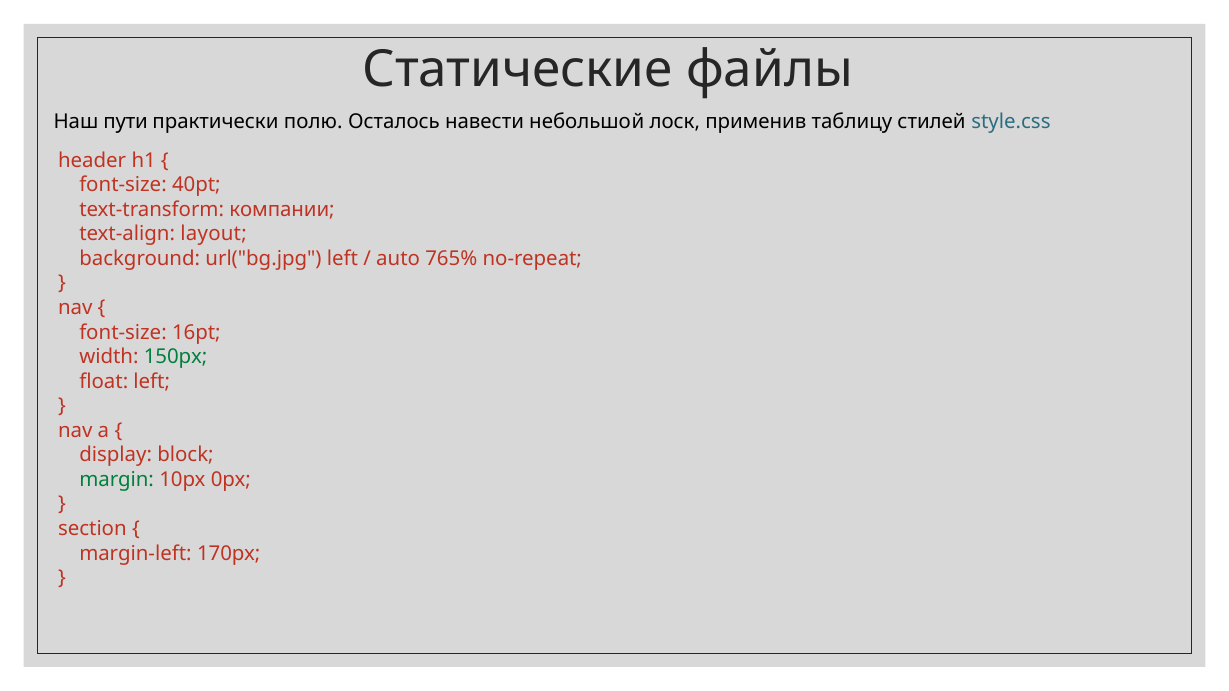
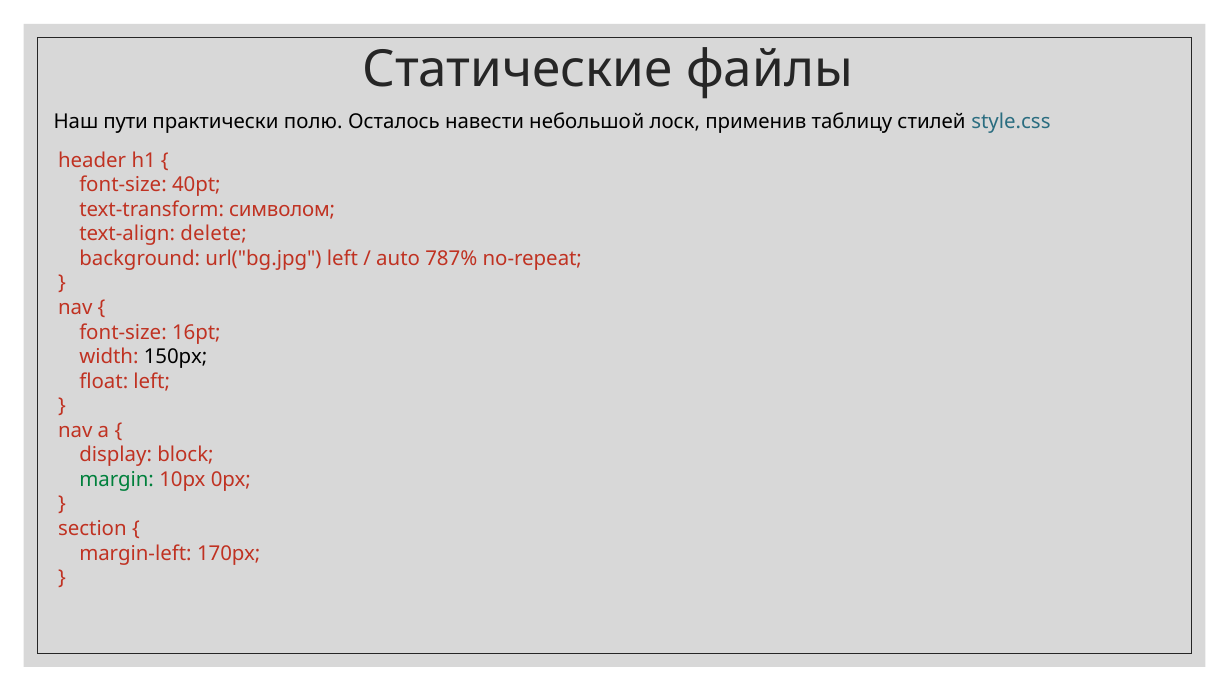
компании: компании -> символом
layout: layout -> delete
765%: 765% -> 787%
150px colour: green -> black
